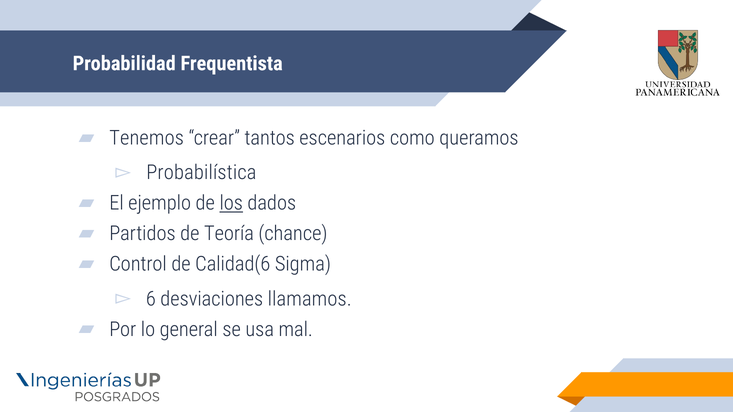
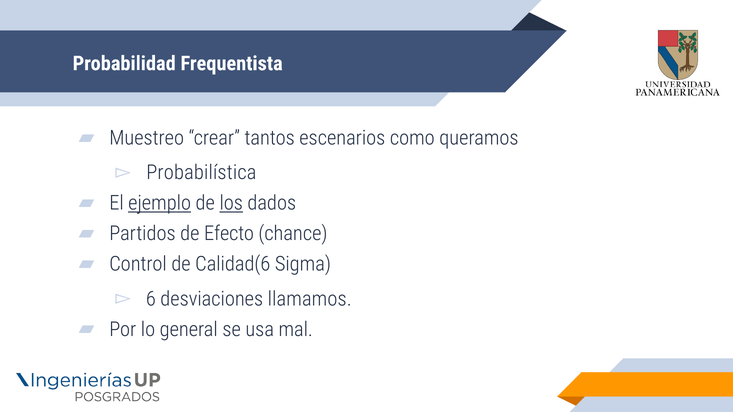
Tenemos: Tenemos -> Muestreo
ejemplo underline: none -> present
Teoría: Teoría -> Efecto
